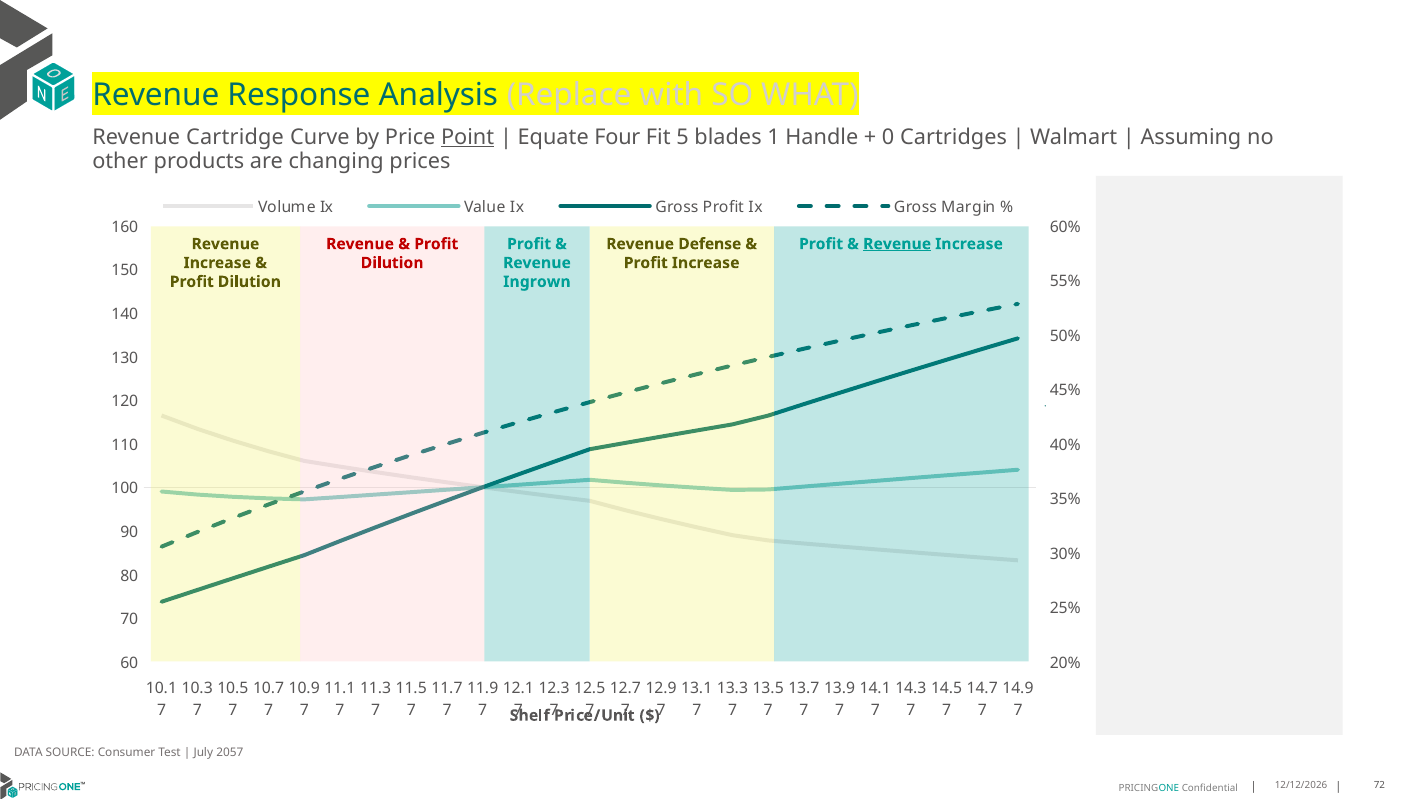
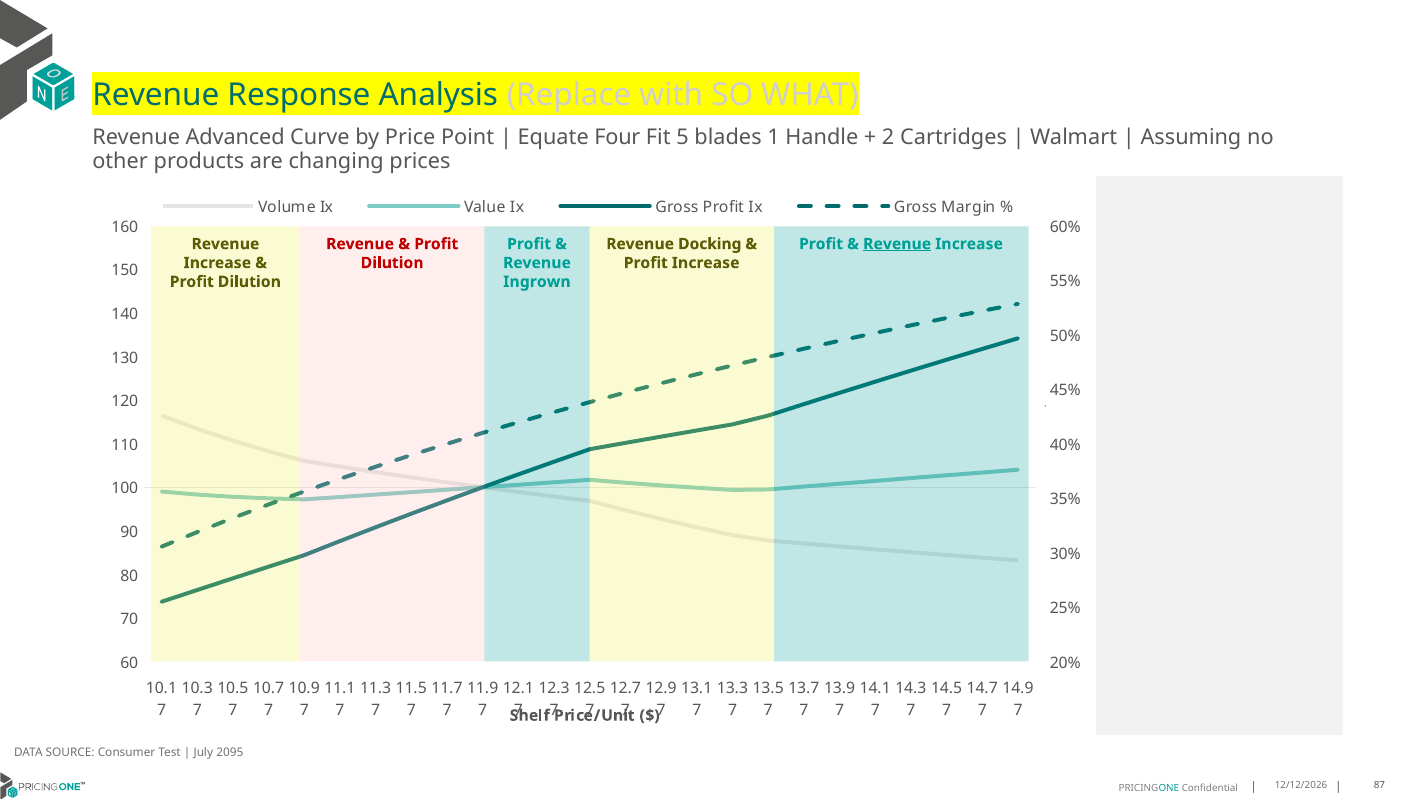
Cartridge: Cartridge -> Advanced
Point underline: present -> none
0: 0 -> 2
Defense: Defense -> Docking
2057: 2057 -> 2095
72: 72 -> 87
